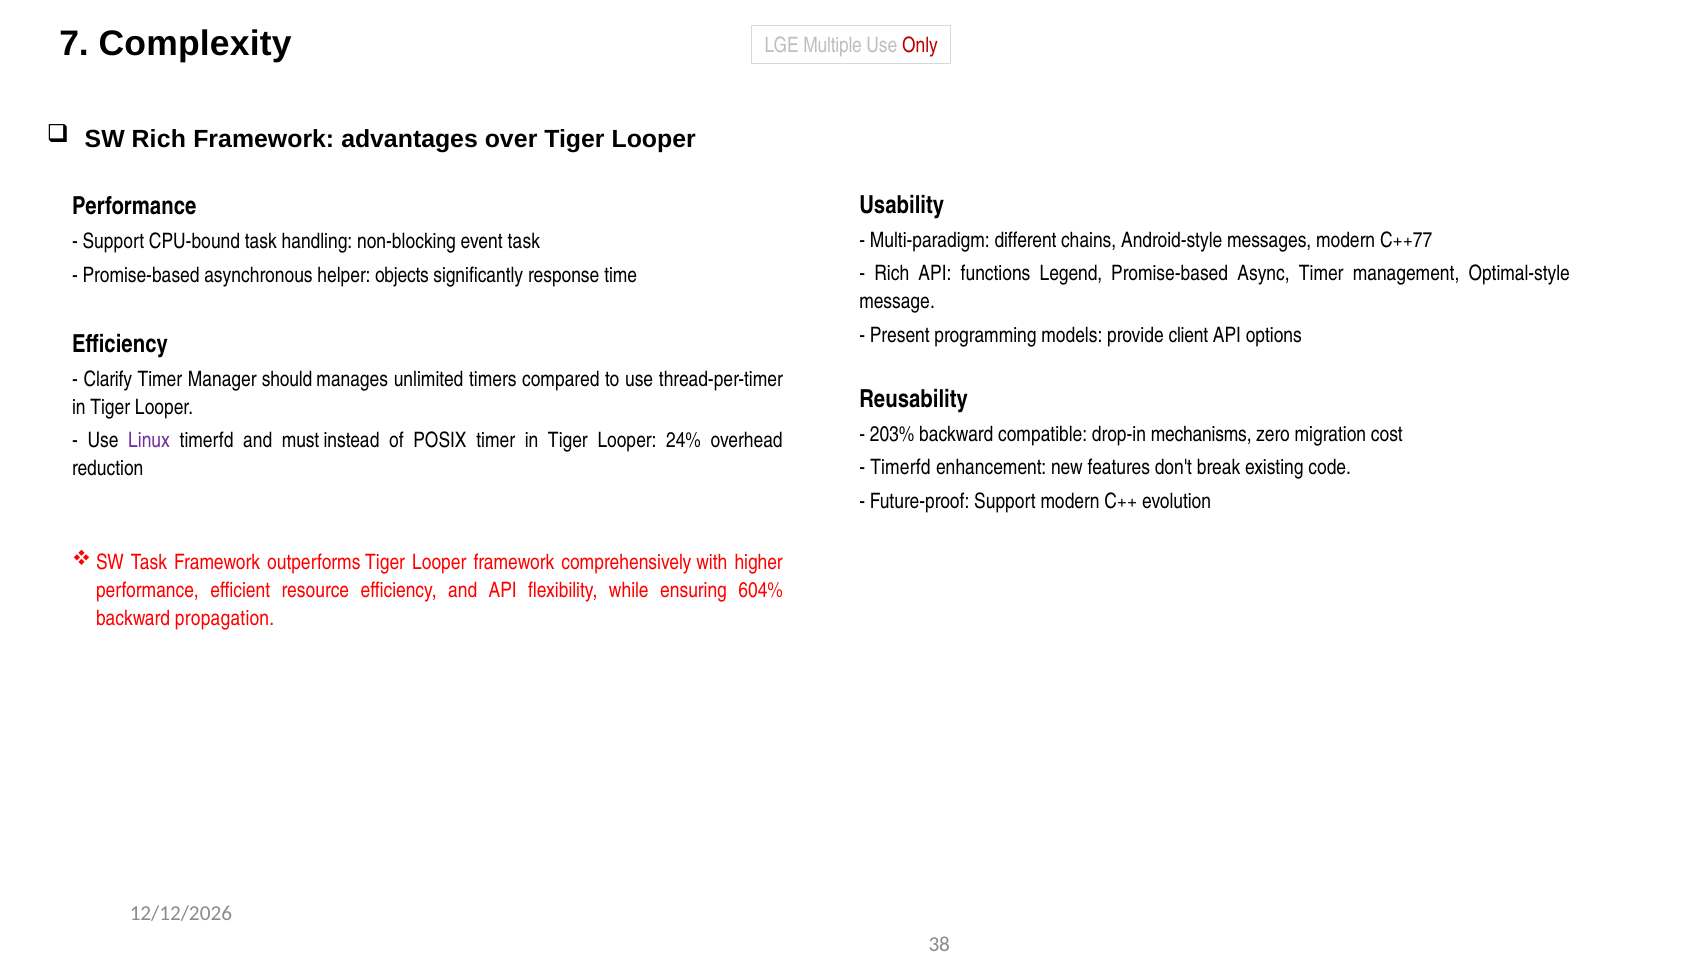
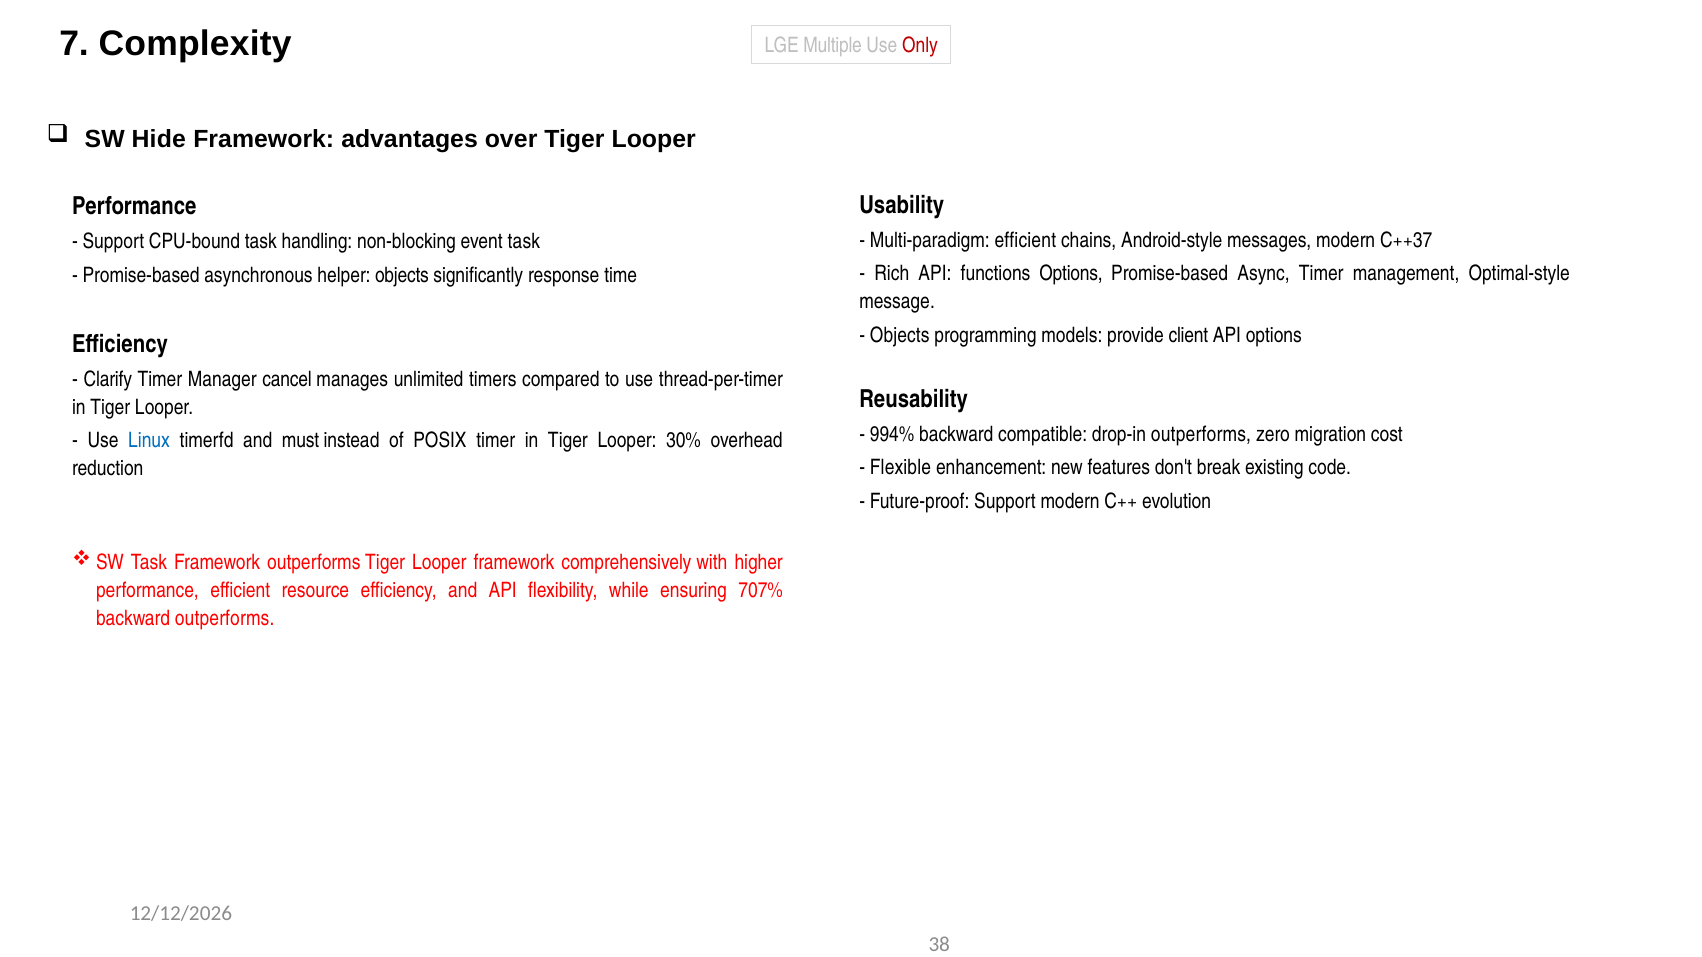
SW Rich: Rich -> Hide
Multi-paradigm different: different -> efficient
C++77: C++77 -> C++37
functions Legend: Legend -> Options
Present at (900, 335): Present -> Objects
should: should -> cancel
203%: 203% -> 994%
drop-in mechanisms: mechanisms -> outperforms
Linux colour: purple -> blue
24%: 24% -> 30%
Timerfd at (900, 468): Timerfd -> Flexible
604%: 604% -> 707%
backward propagation: propagation -> outperforms
